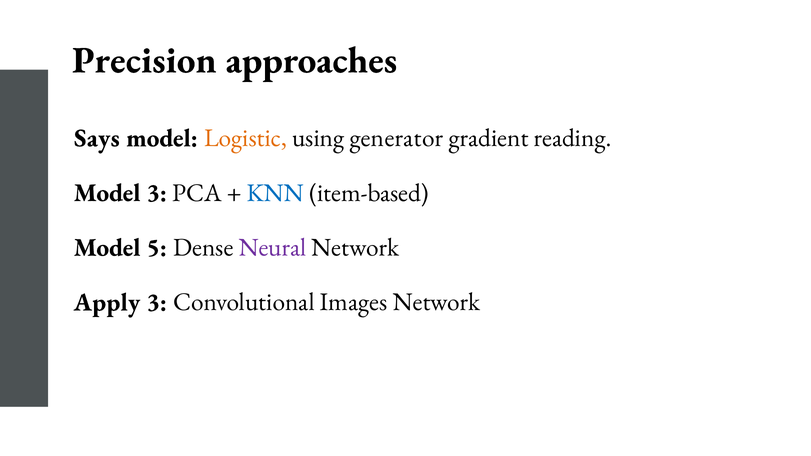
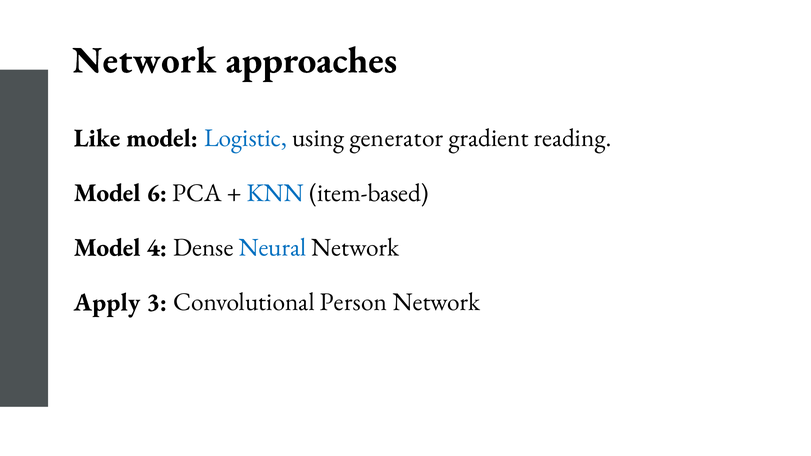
Precision at (144, 60): Precision -> Network
Says: Says -> Like
Logistic colour: orange -> blue
Model 3: 3 -> 6
5: 5 -> 4
Neural colour: purple -> blue
Images: Images -> Person
